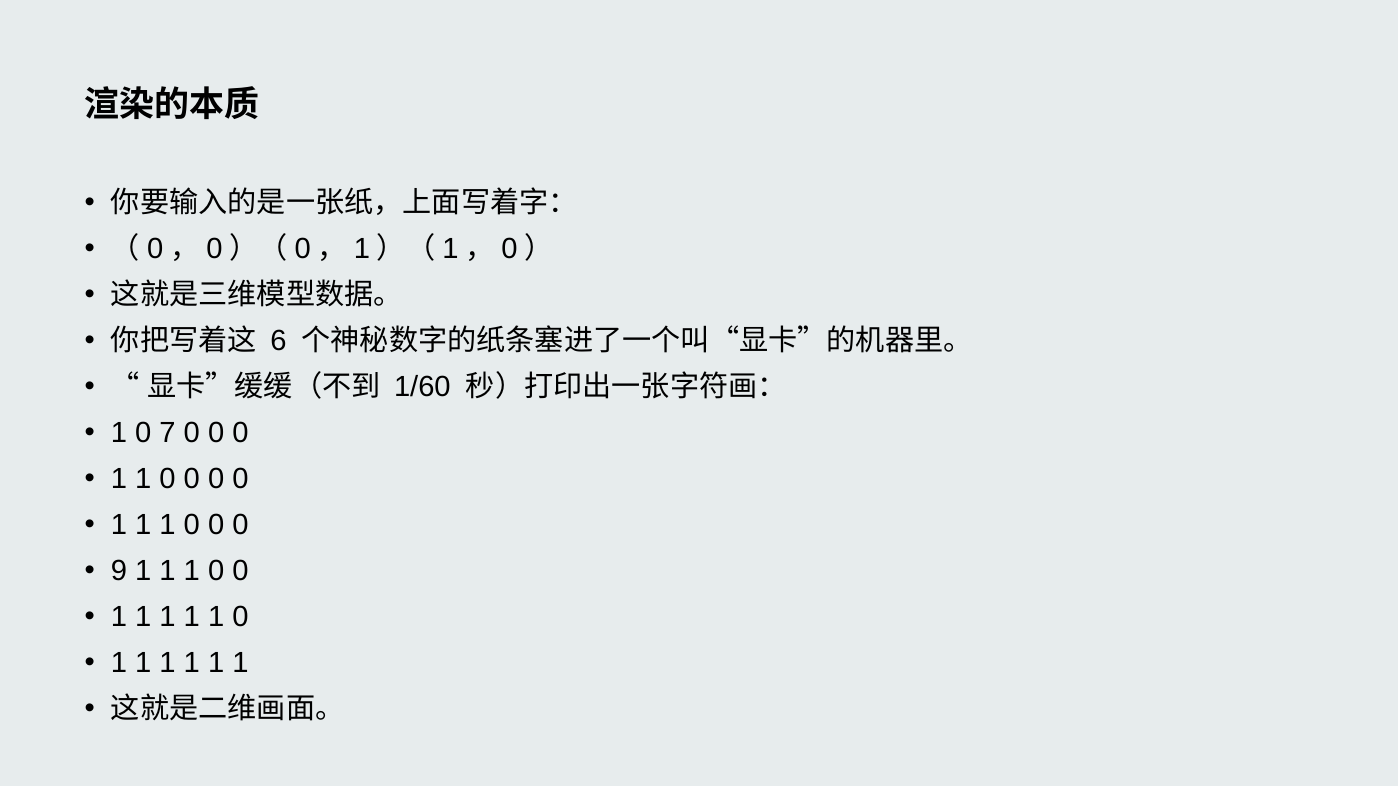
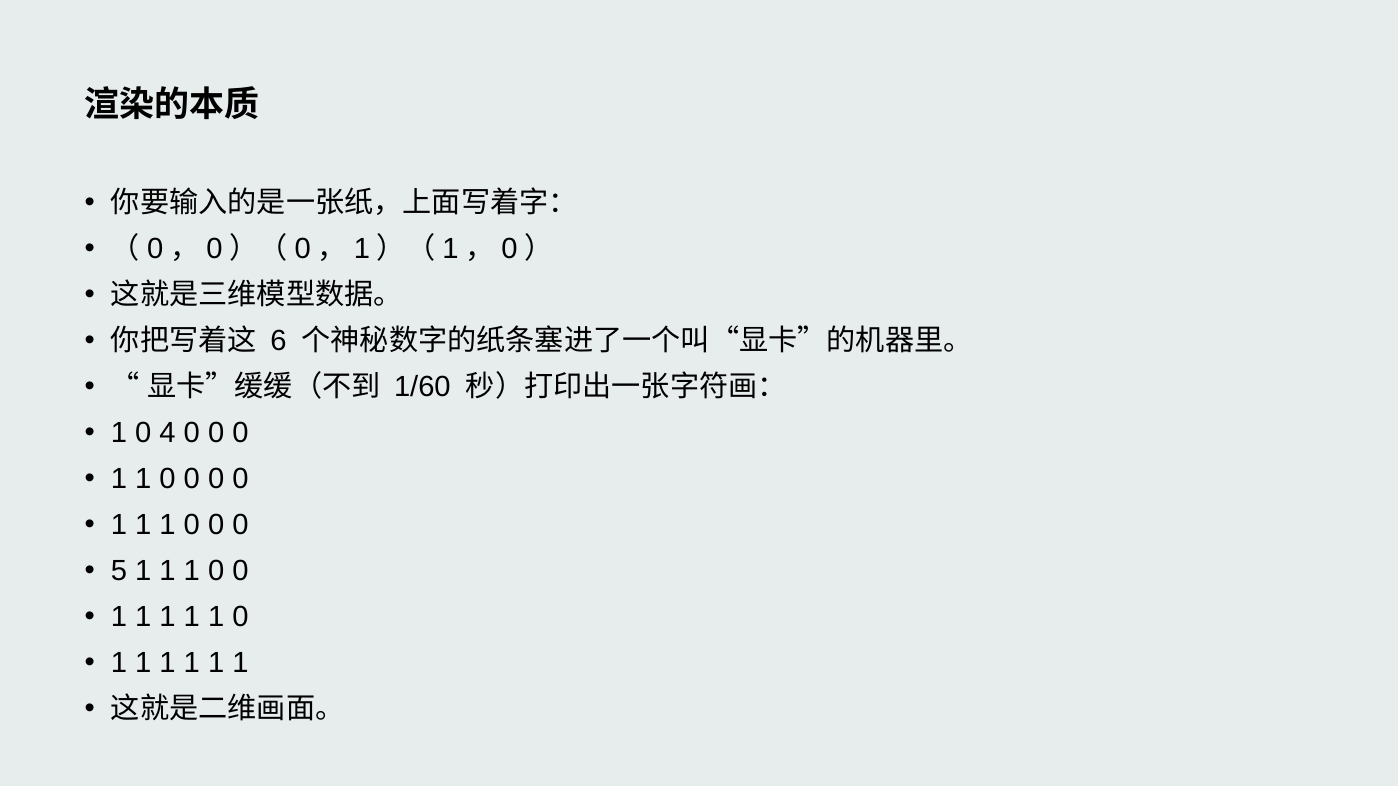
7: 7 -> 4
9: 9 -> 5
